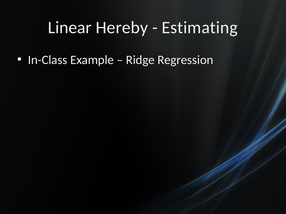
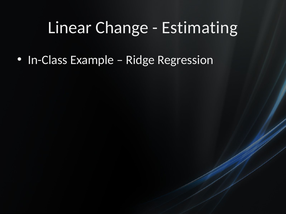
Hereby: Hereby -> Change
